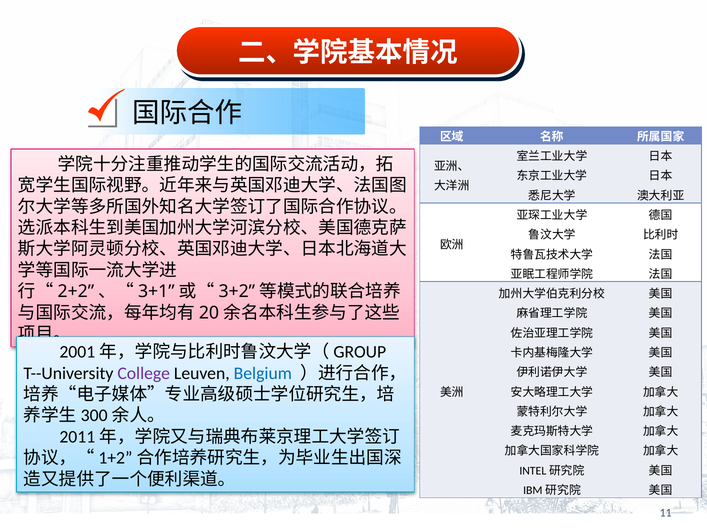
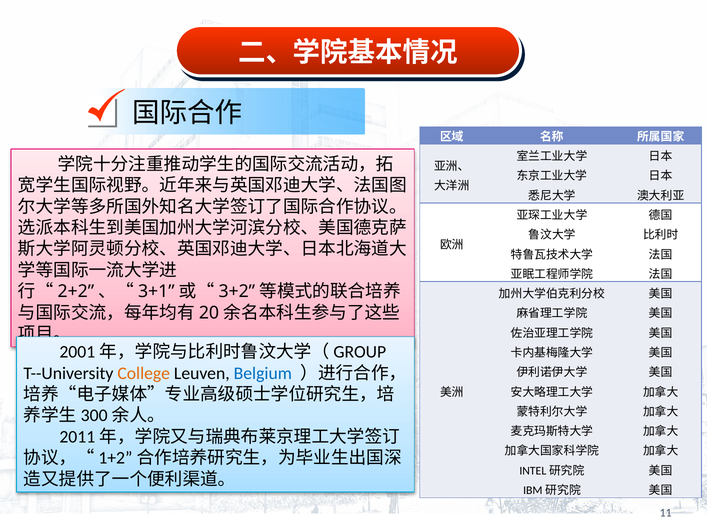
College colour: purple -> orange
